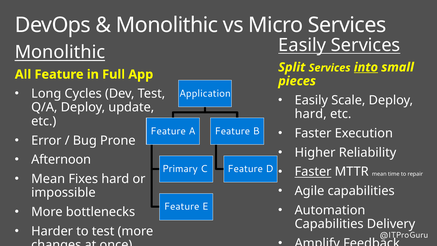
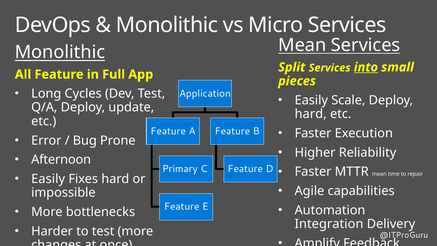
Easily at (302, 45): Easily -> Mean
Faster at (313, 172) underline: present -> none
Mean at (48, 179): Mean -> Easily
Capabilities at (329, 224): Capabilities -> Integration
